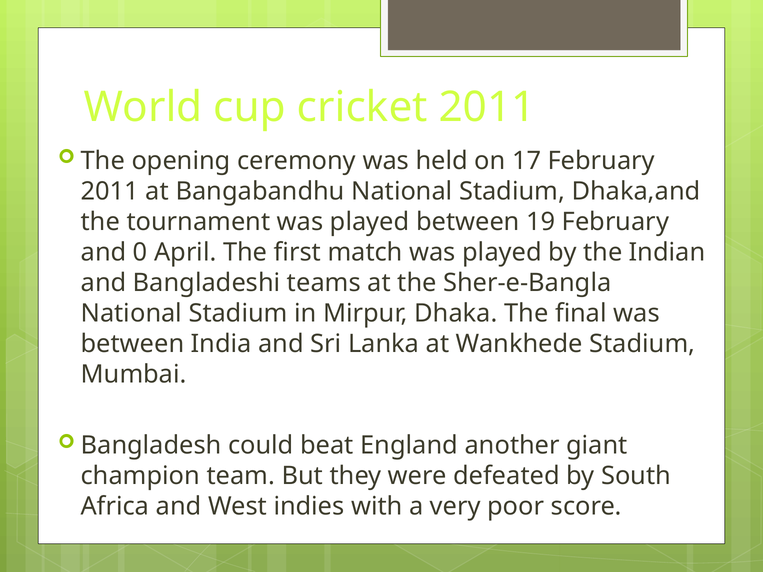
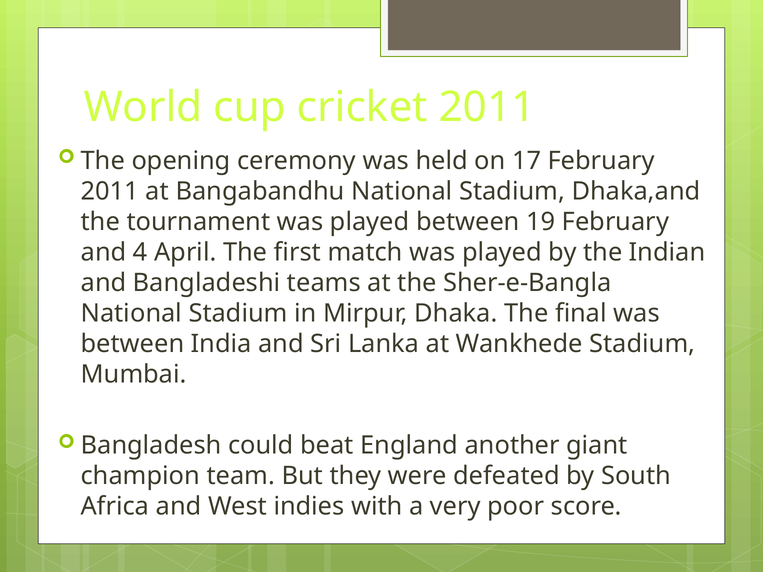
0: 0 -> 4
